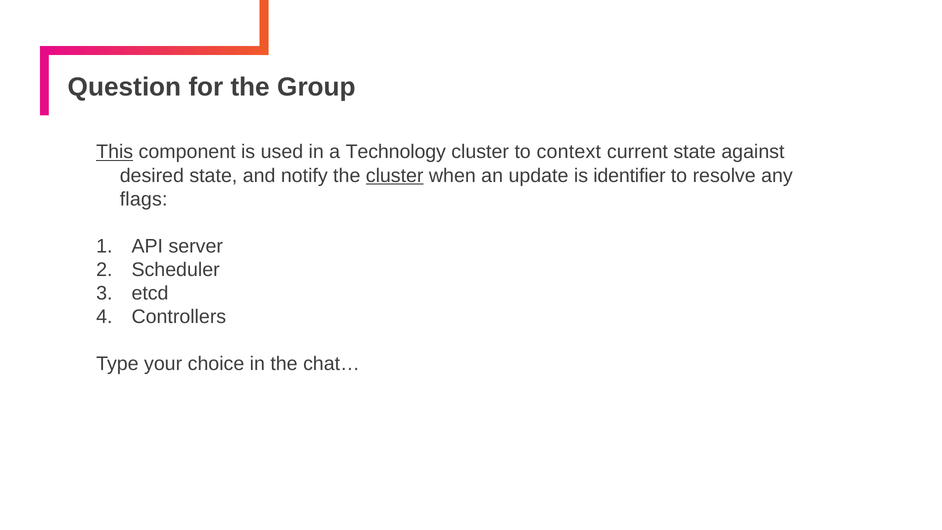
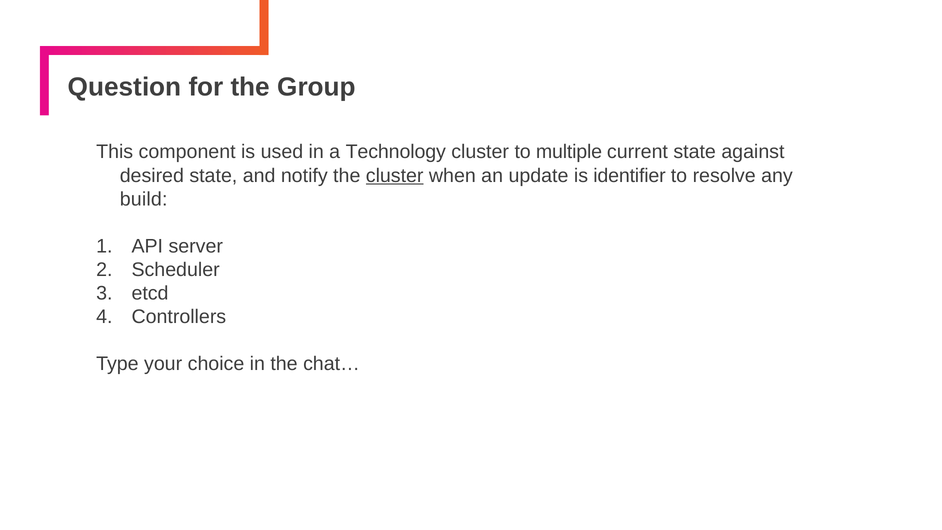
This underline: present -> none
context: context -> multiple
flags: flags -> build
